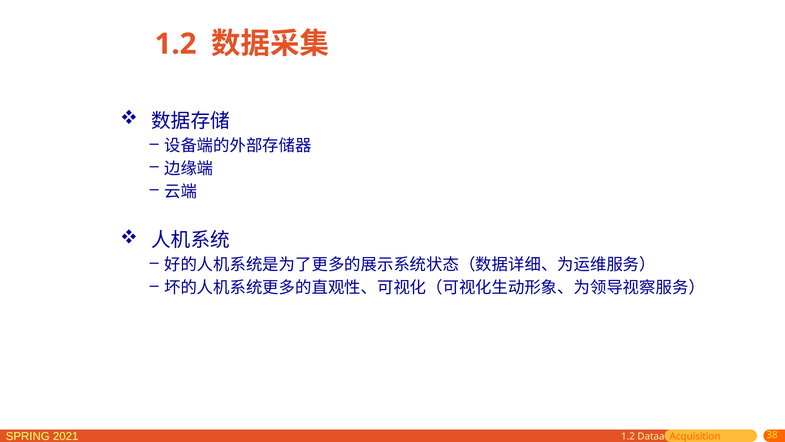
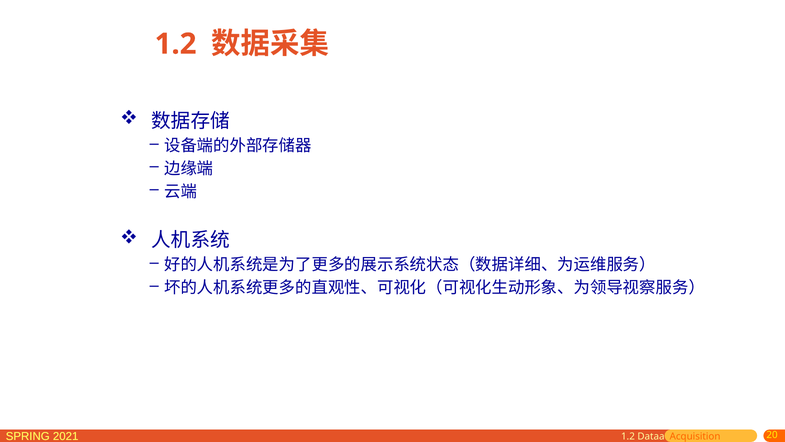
38: 38 -> 20
